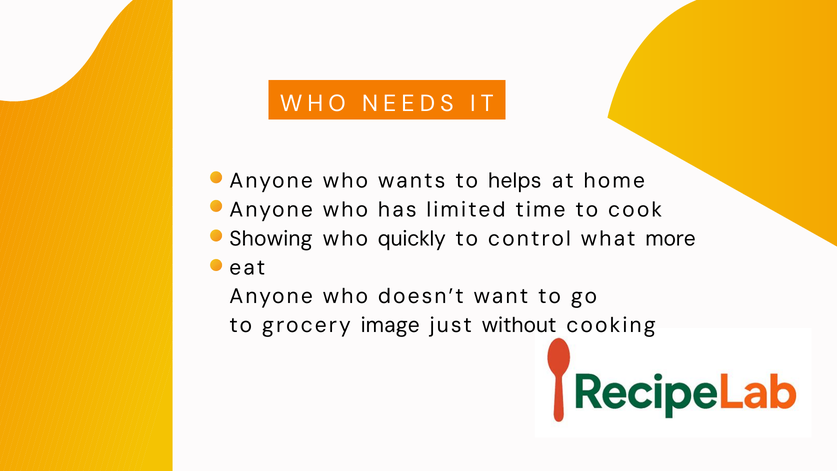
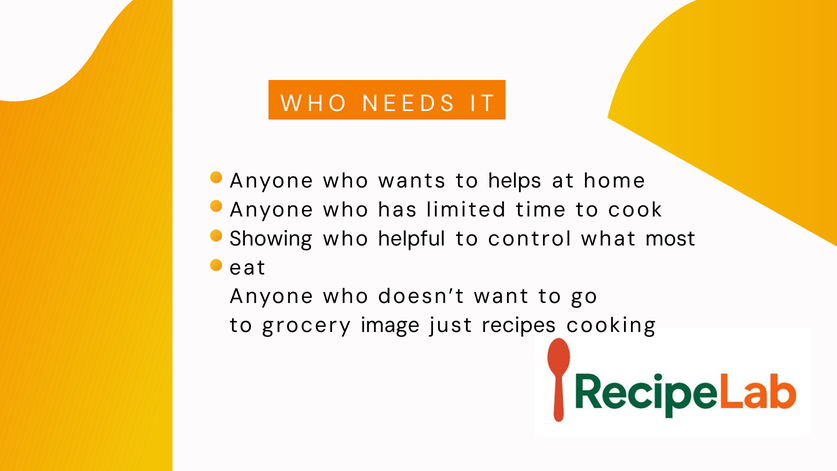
quickly: quickly -> helpful
more: more -> most
without: without -> recipes
